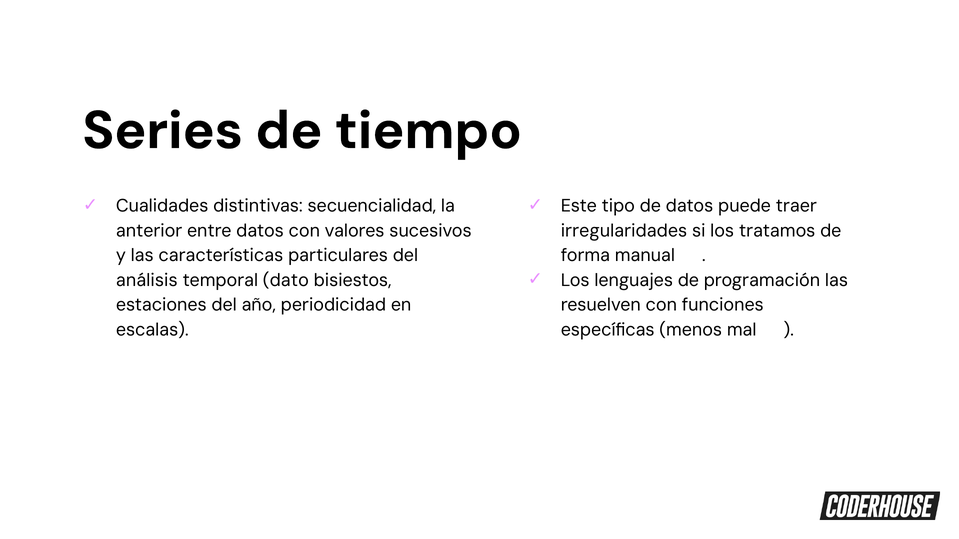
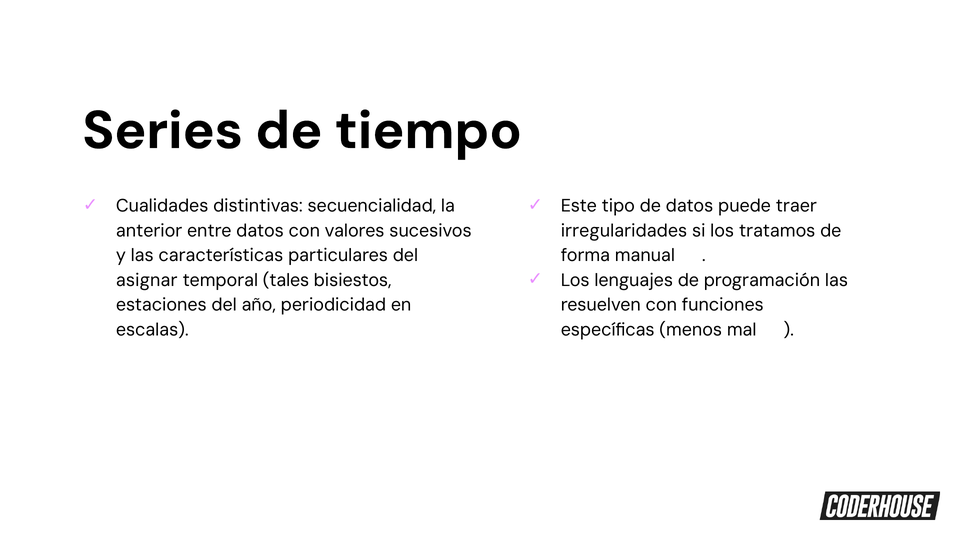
análisis: análisis -> asignar
dato: dato -> tales
